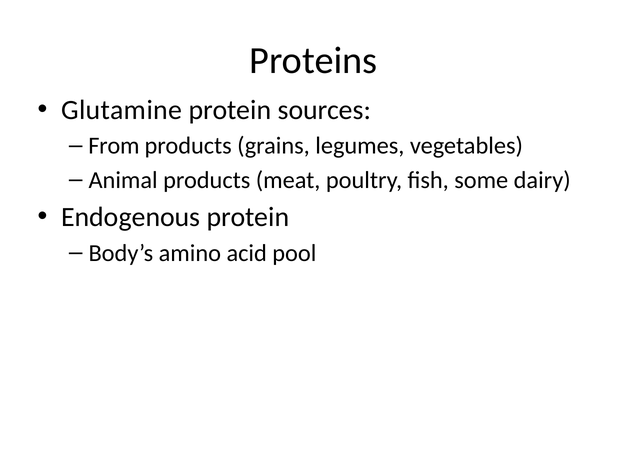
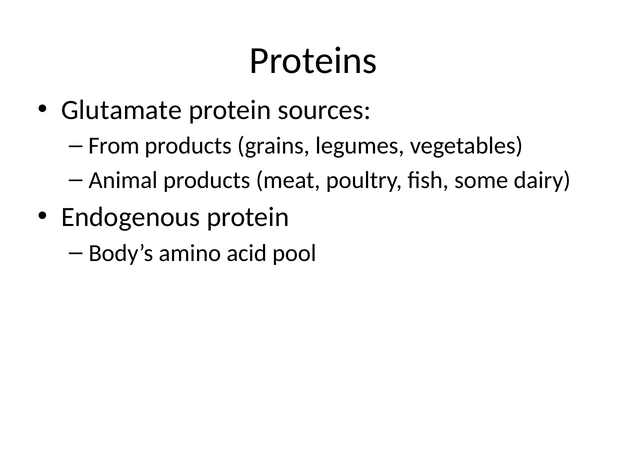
Glutamine: Glutamine -> Glutamate
